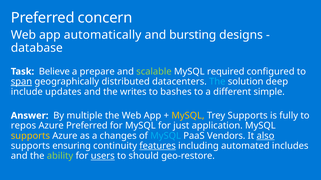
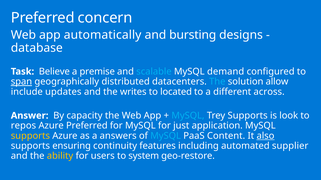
prepare: prepare -> premise
scalable colour: light green -> light blue
required: required -> demand
deep: deep -> allow
bashes: bashes -> located
simple: simple -> across
multiple: multiple -> capacity
MySQL at (188, 116) colour: yellow -> light blue
fully: fully -> look
changes: changes -> answers
Vendors: Vendors -> Content
features underline: present -> none
includes: includes -> supplier
ability colour: light green -> yellow
users underline: present -> none
should: should -> system
